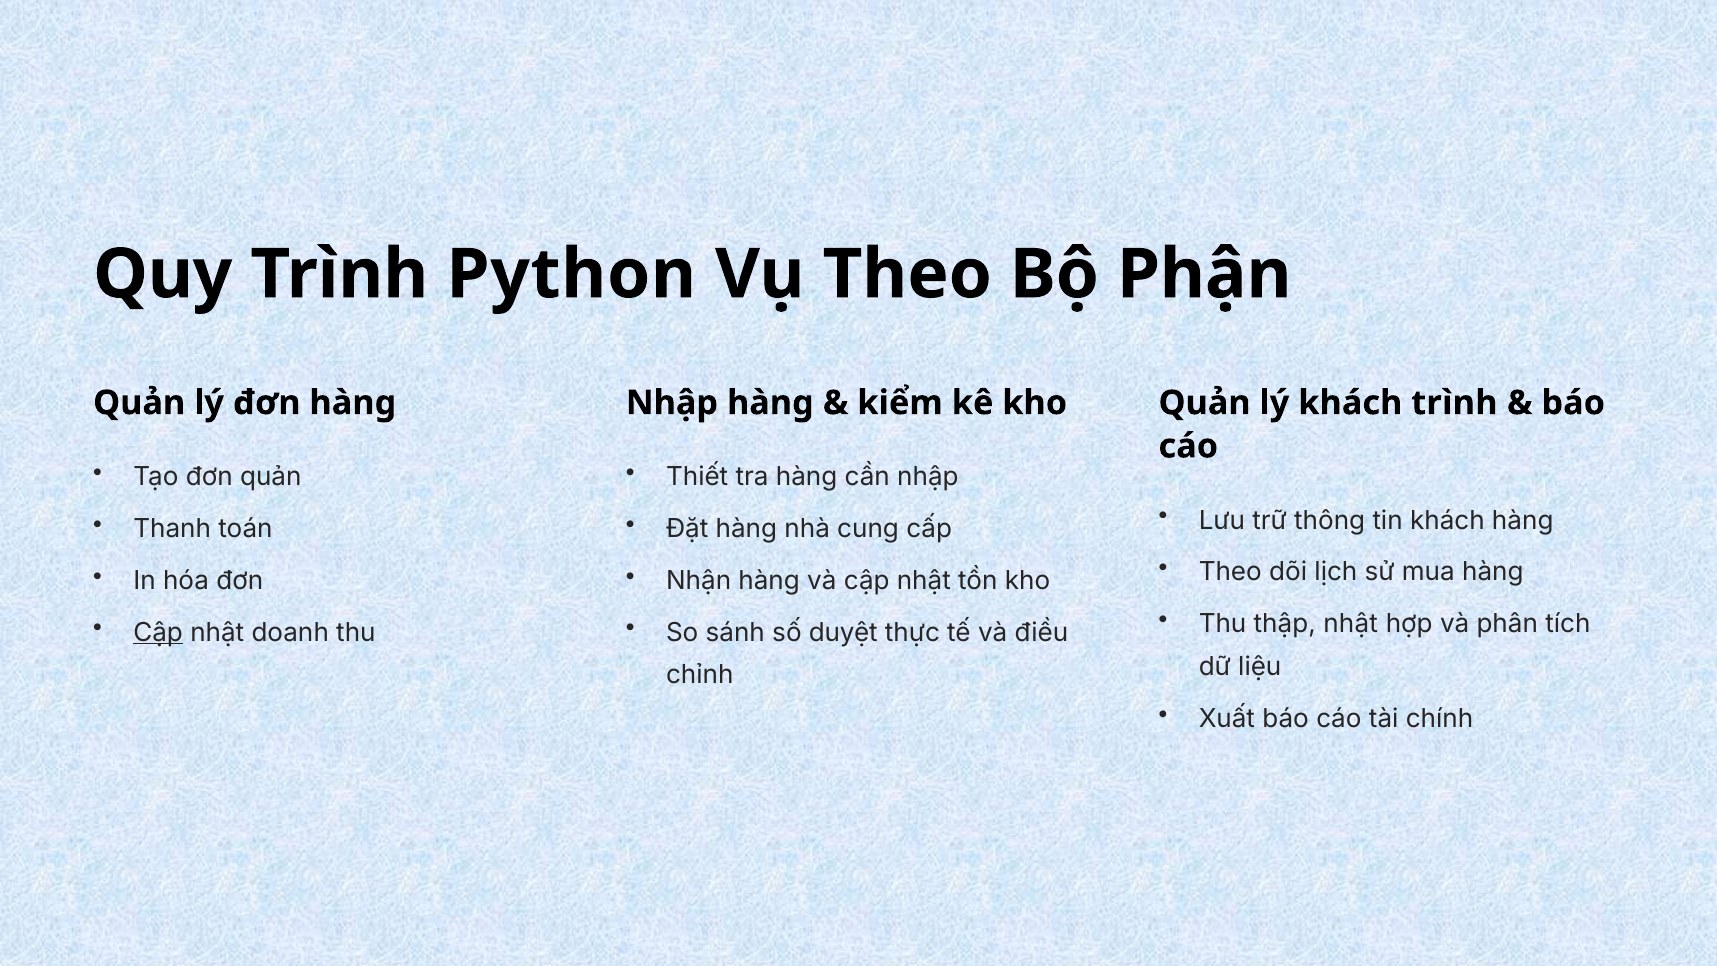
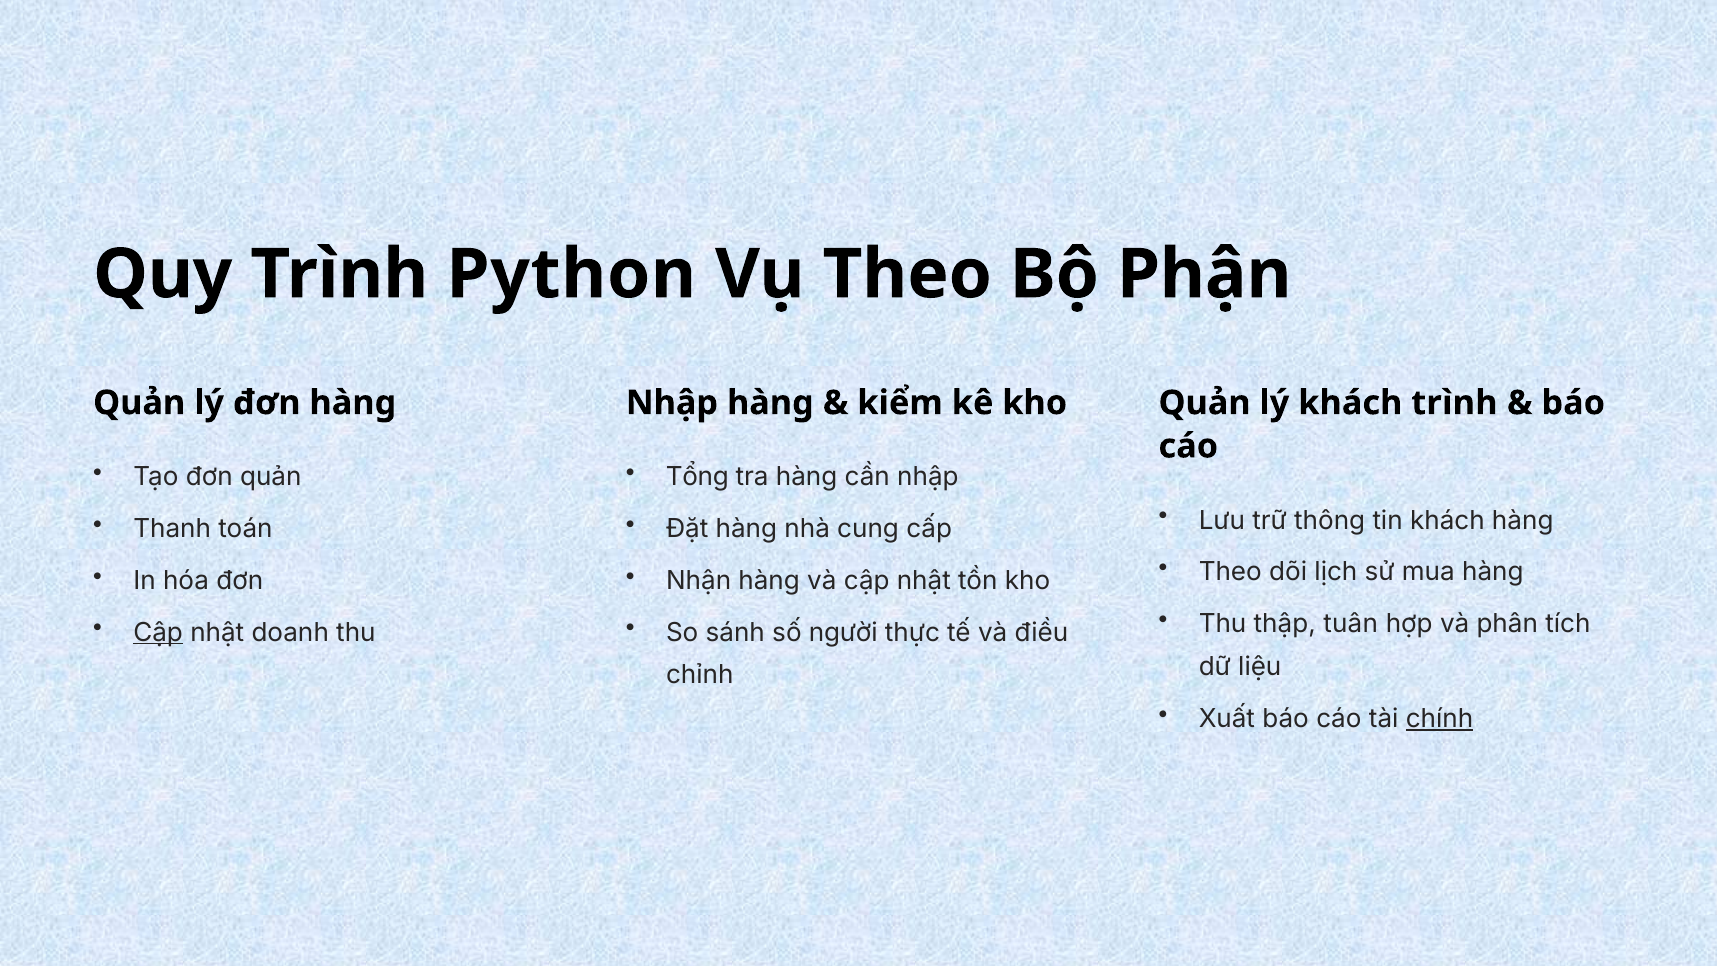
Thiết: Thiết -> Tổng
thập nhật: nhật -> tuân
duyệt: duyệt -> người
chính underline: none -> present
